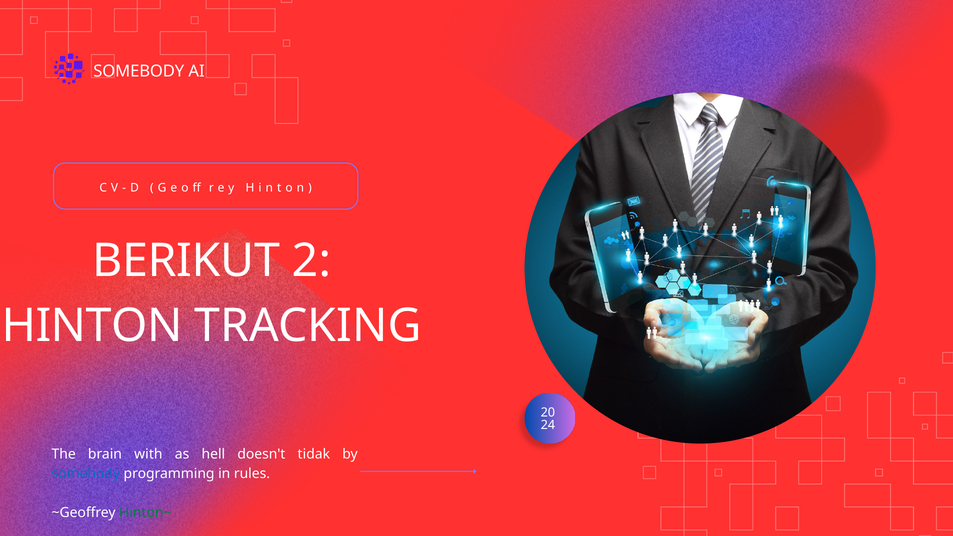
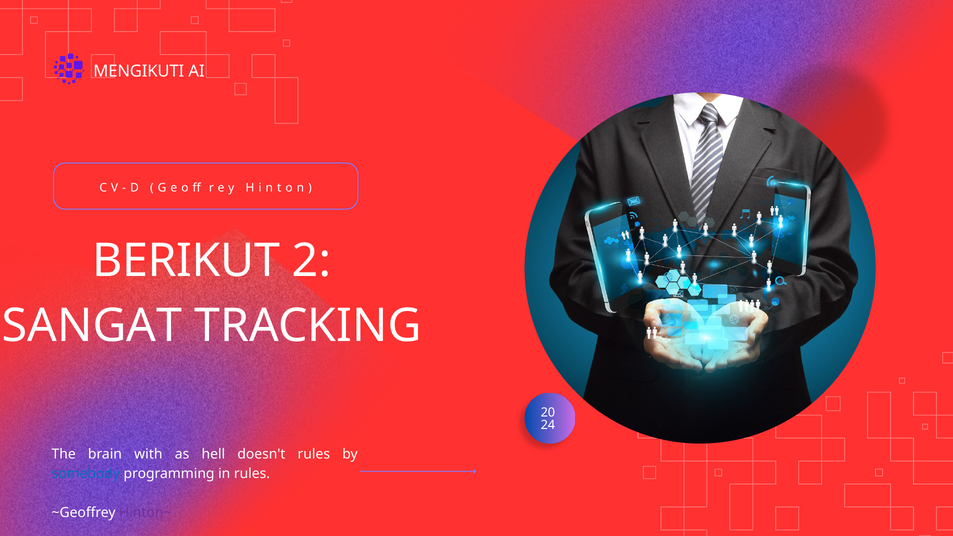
SOMEBODY at (139, 71): SOMEBODY -> MENGIKUTI
HINTON: HINTON -> SANGAT
doesn't tidak: tidak -> rules
Hinton~ colour: green -> purple
